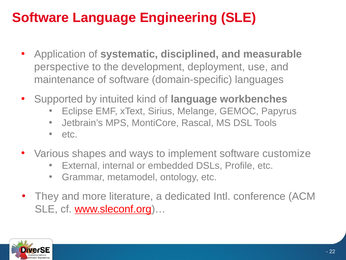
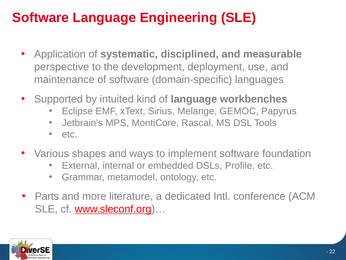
customize: customize -> foundation
They: They -> Parts
